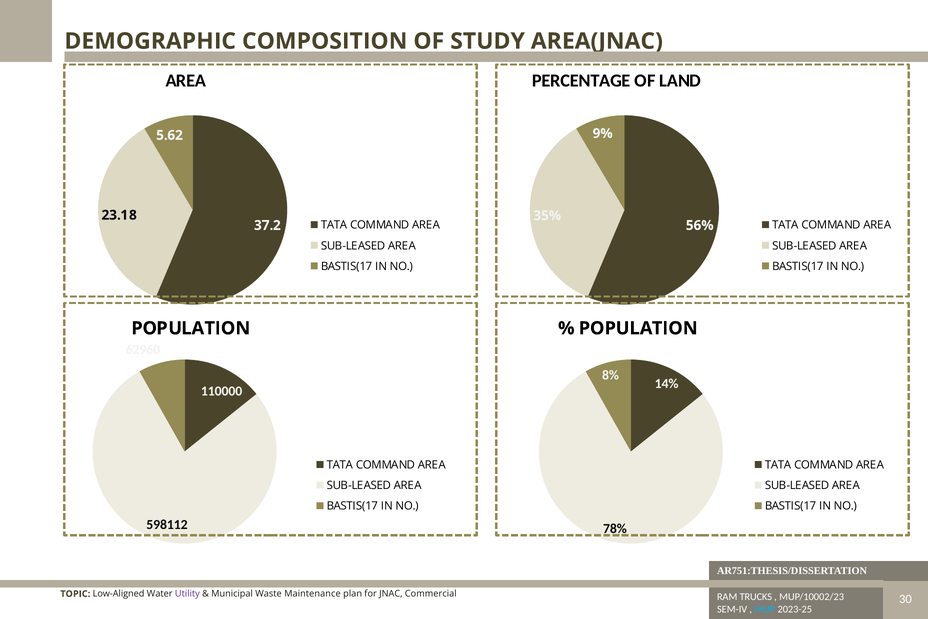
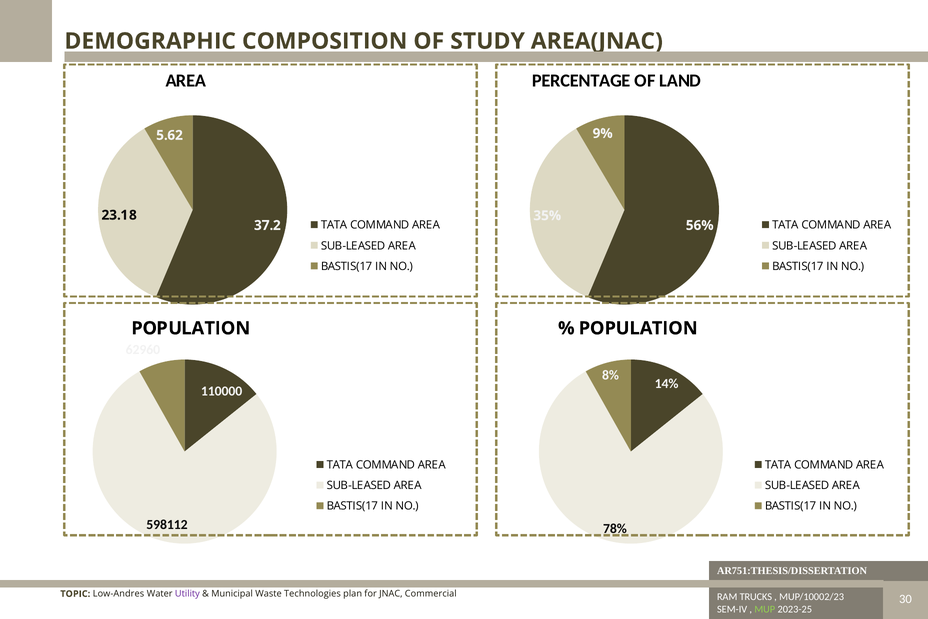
Low-Aligned: Low-Aligned -> Low-Andres
Maintenance: Maintenance -> Technologies
MUP colour: light blue -> light green
